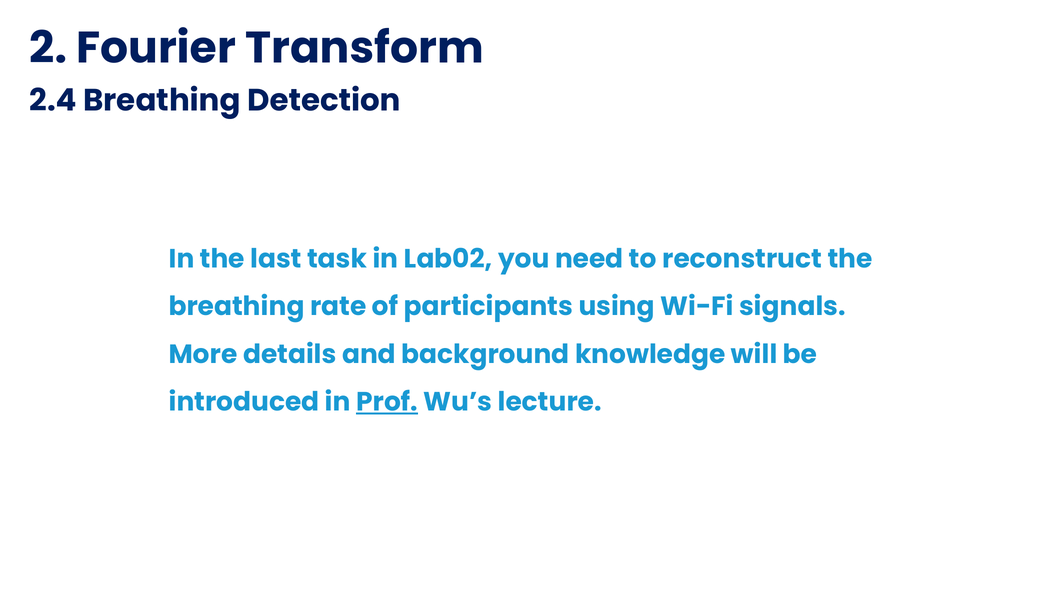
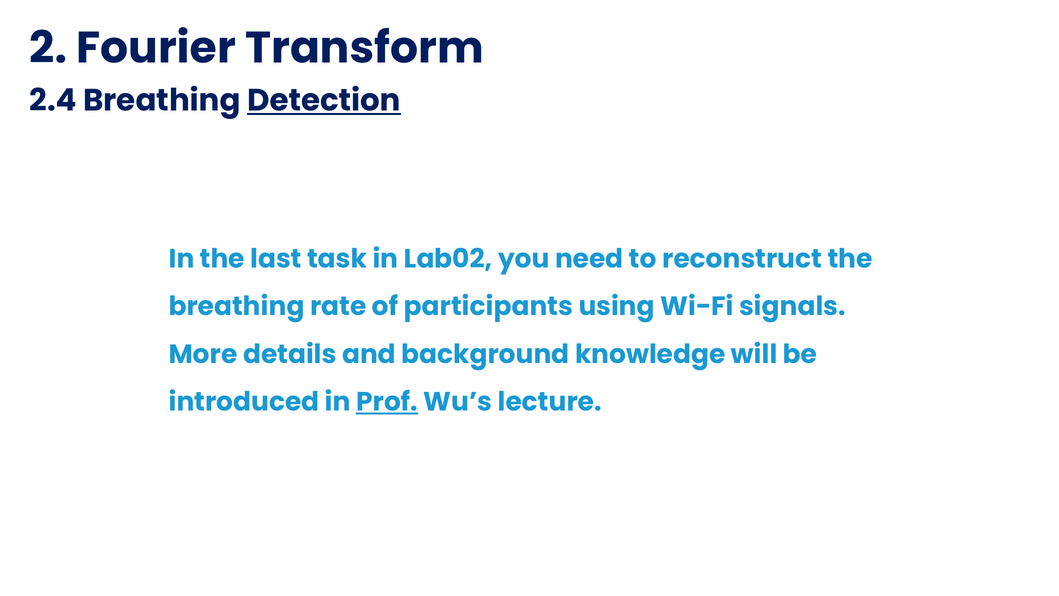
Detection underline: none -> present
